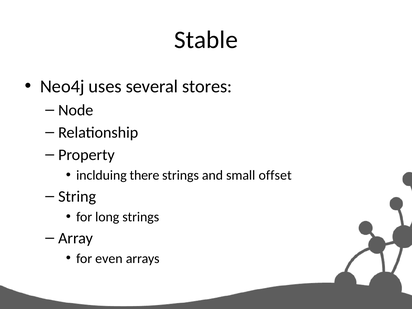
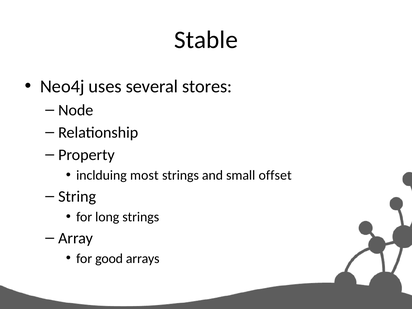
there: there -> most
even: even -> good
